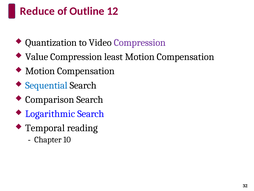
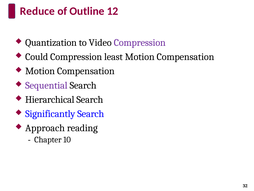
Value: Value -> Could
Sequential colour: blue -> purple
Comparison: Comparison -> Hierarchical
Logarithmic: Logarithmic -> Significantly
Temporal: Temporal -> Approach
